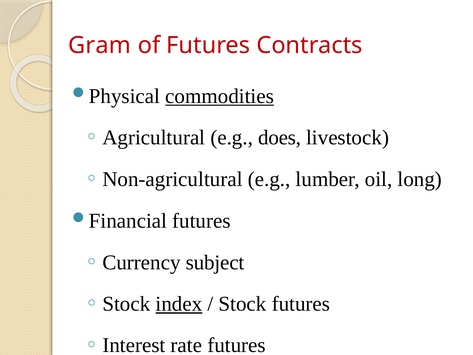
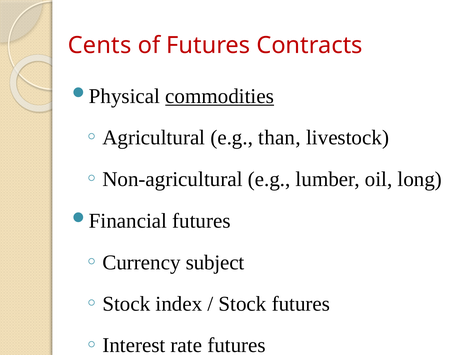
Gram: Gram -> Cents
does: does -> than
index underline: present -> none
